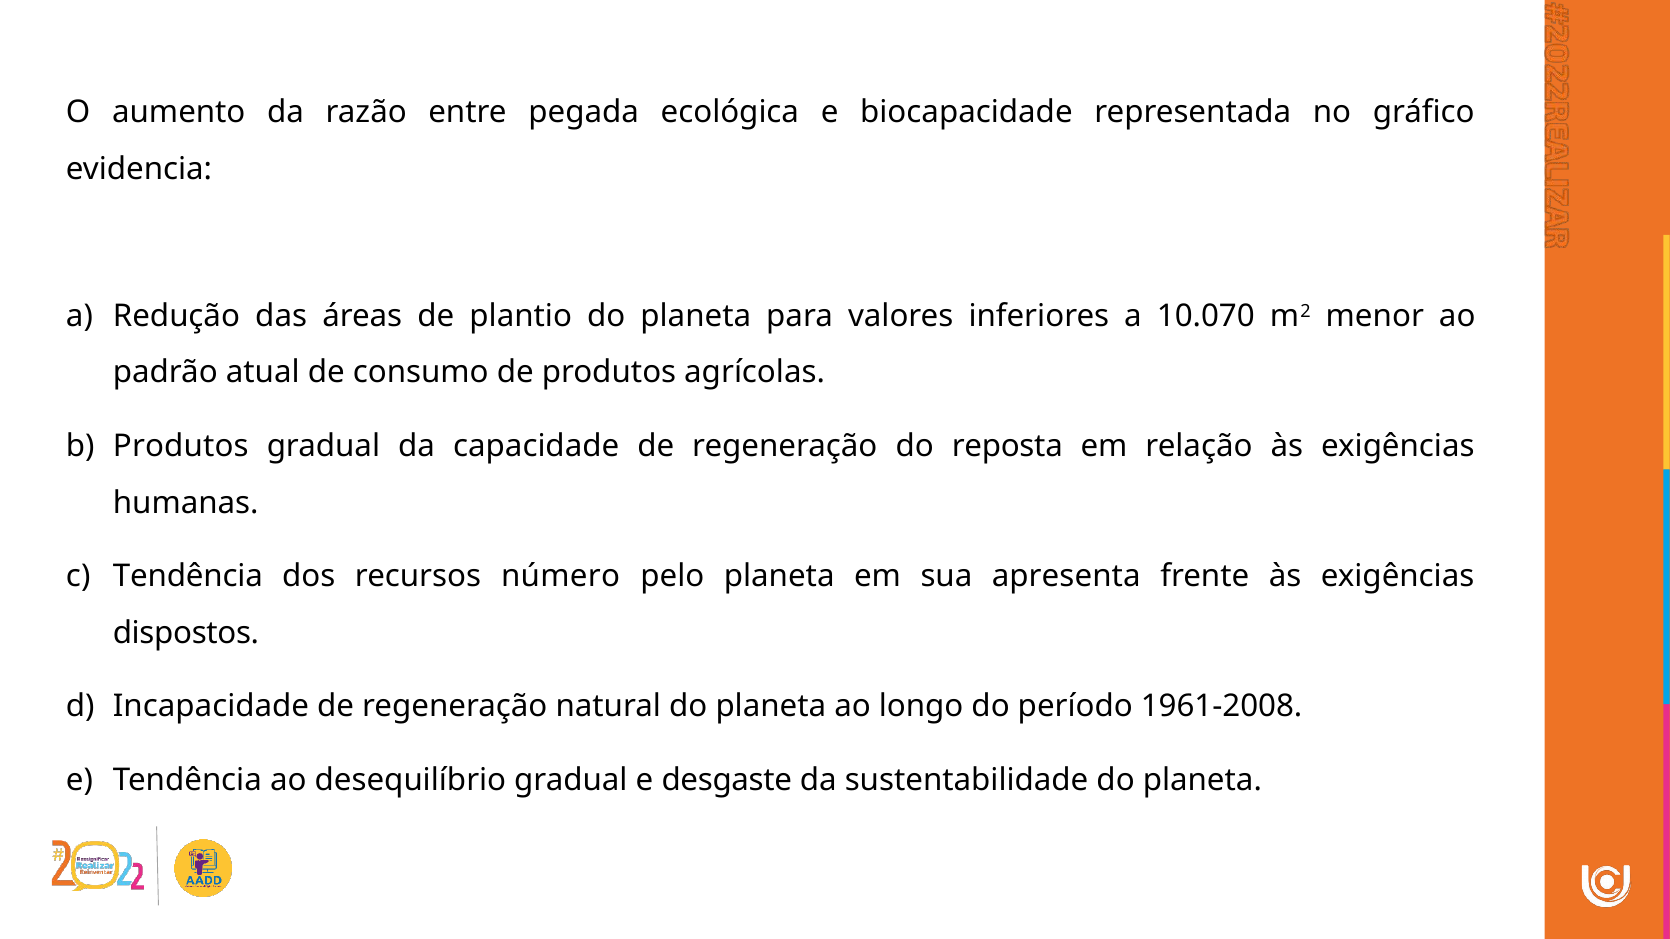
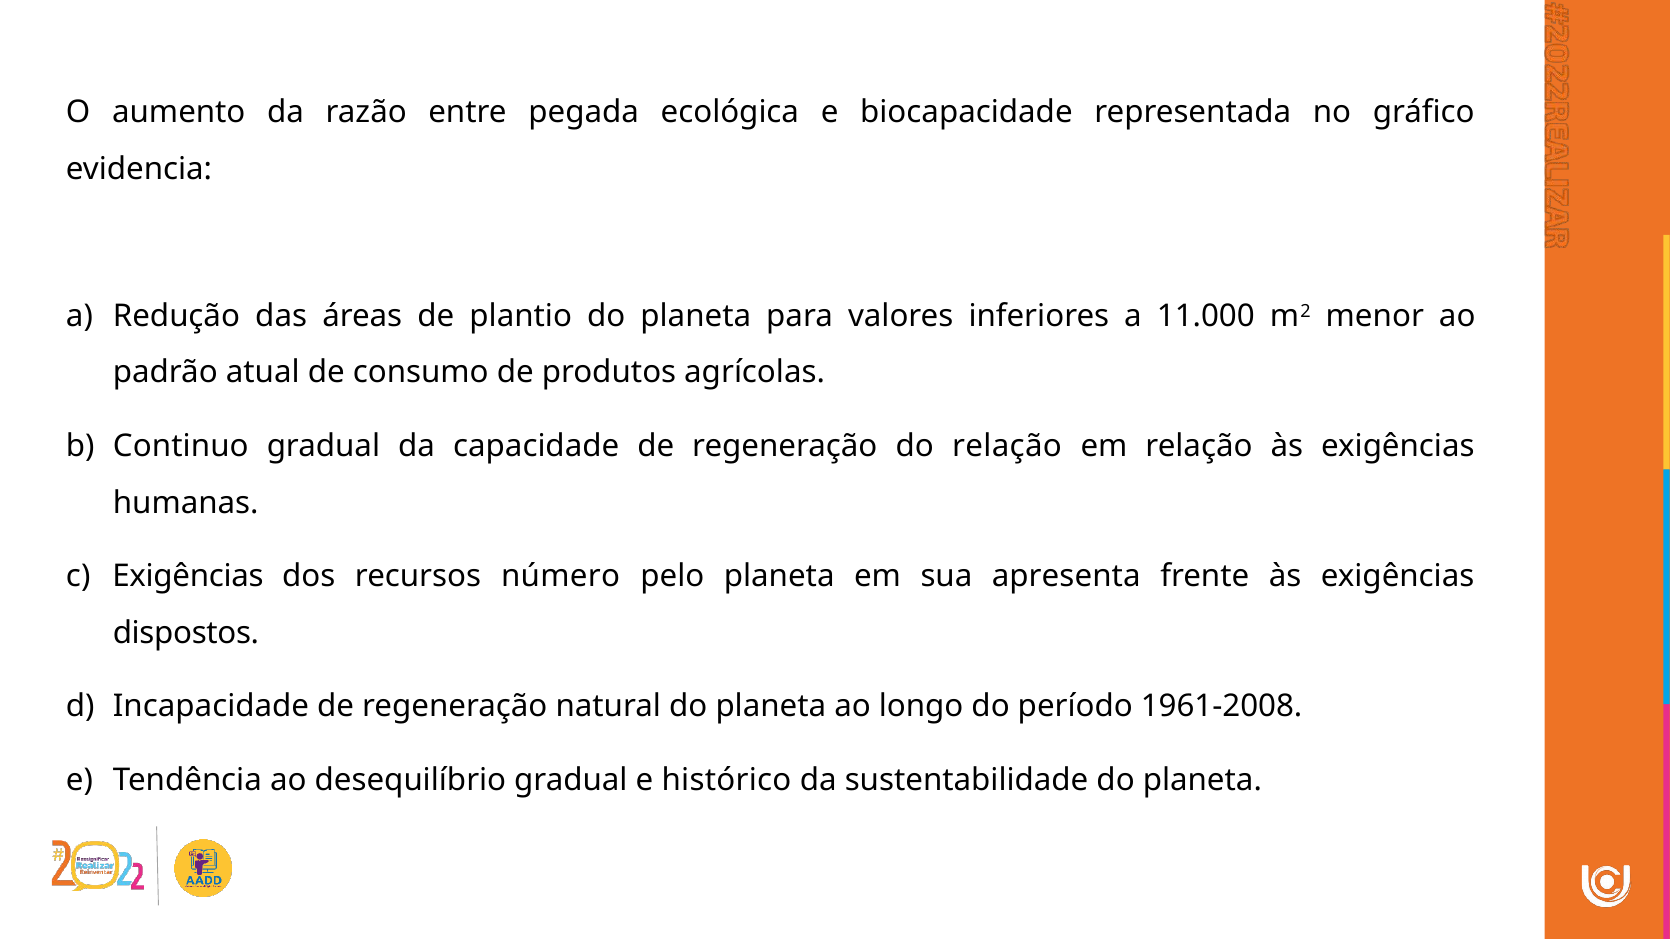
10.070: 10.070 -> 11.000
Produtos at (181, 447): Produtos -> Continuo
do reposta: reposta -> relação
Tendência at (188, 577): Tendência -> Exigências
desgaste: desgaste -> histórico
